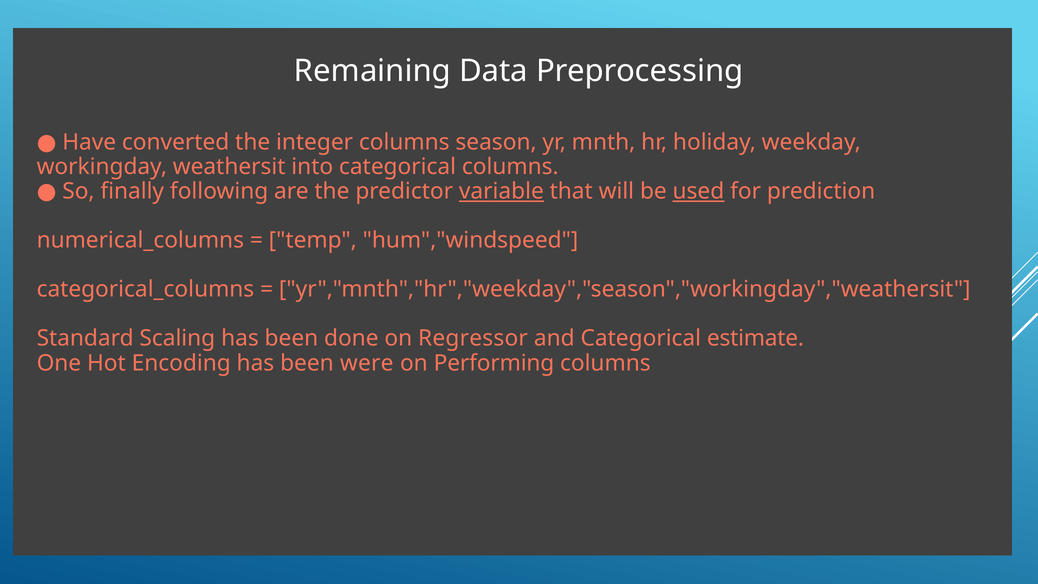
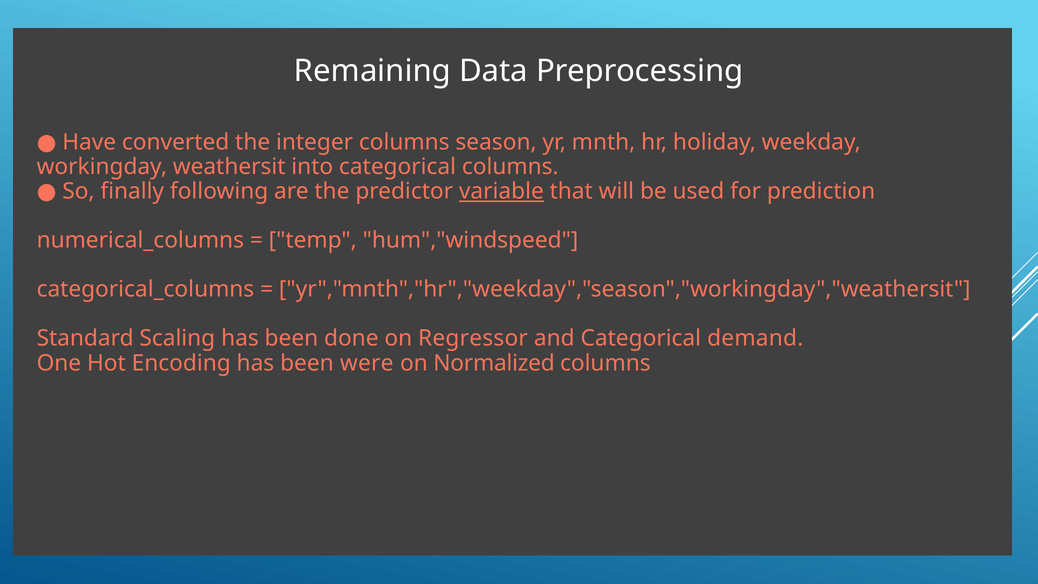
used underline: present -> none
estimate: estimate -> demand
Performing: Performing -> Normalized
